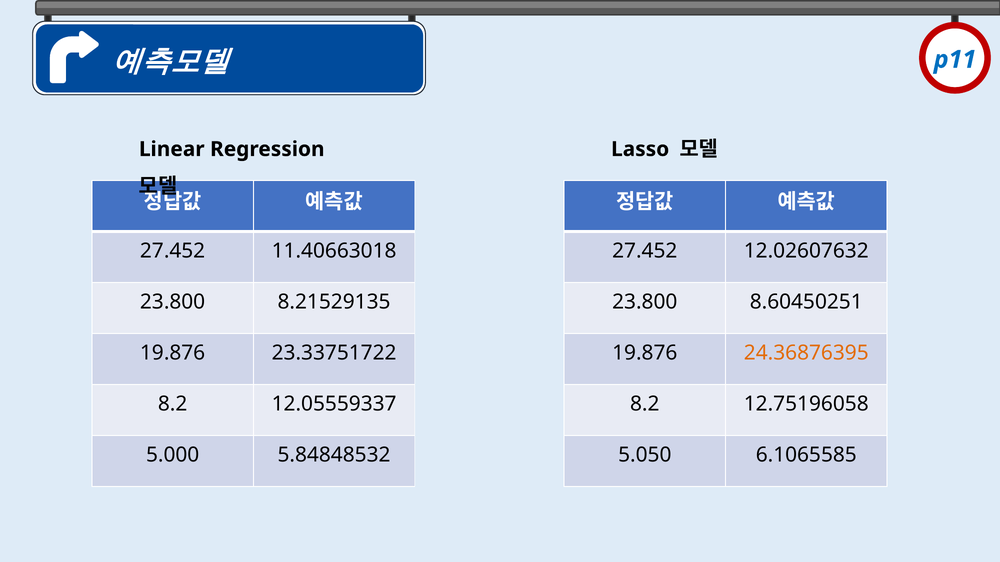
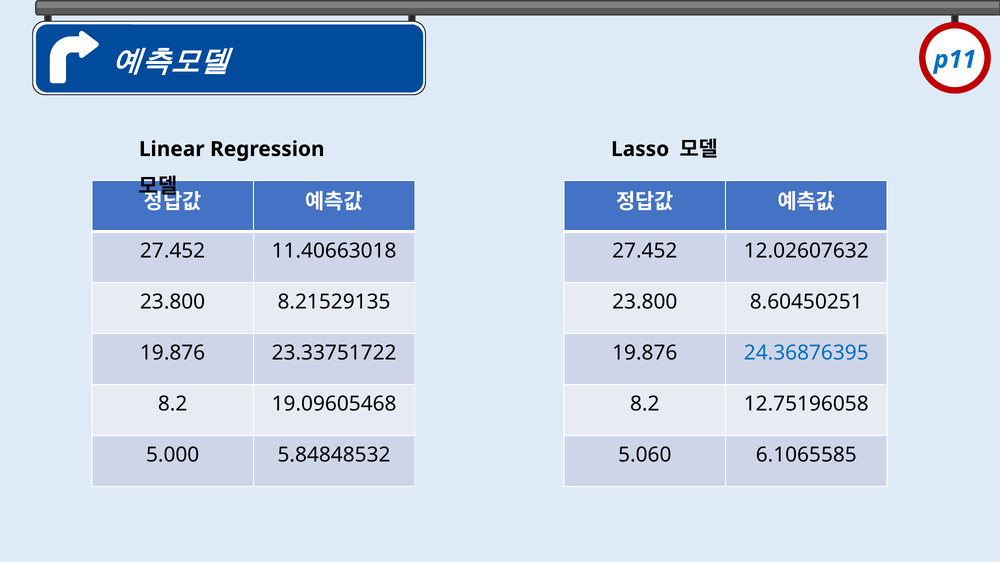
24.36876395 colour: orange -> blue
12.05559337: 12.05559337 -> 19.09605468
5.050: 5.050 -> 5.060
